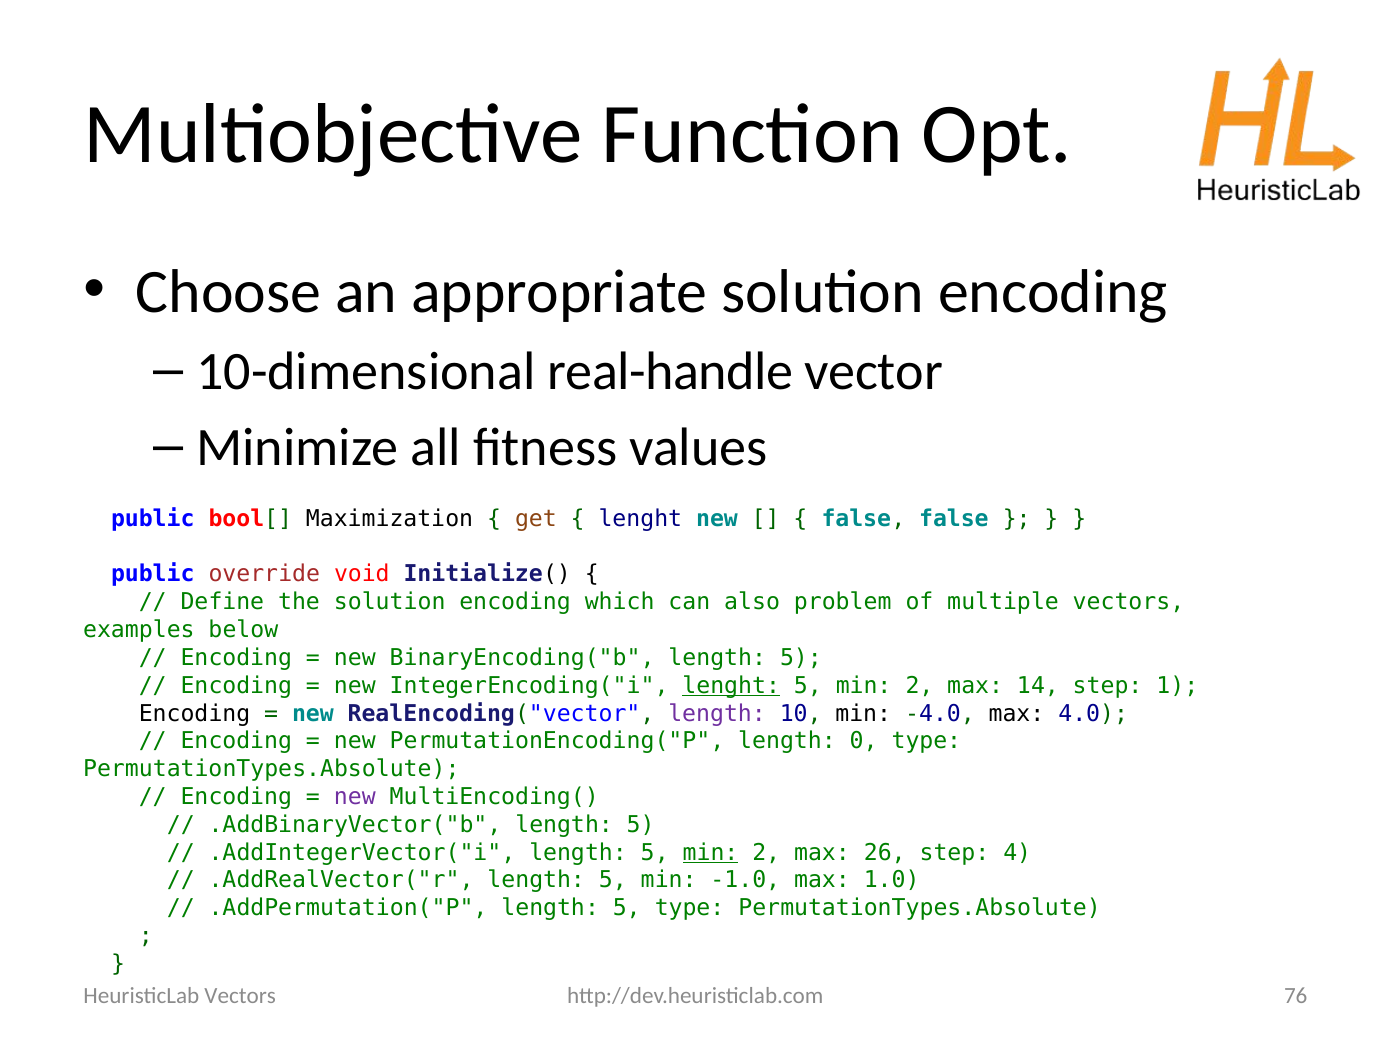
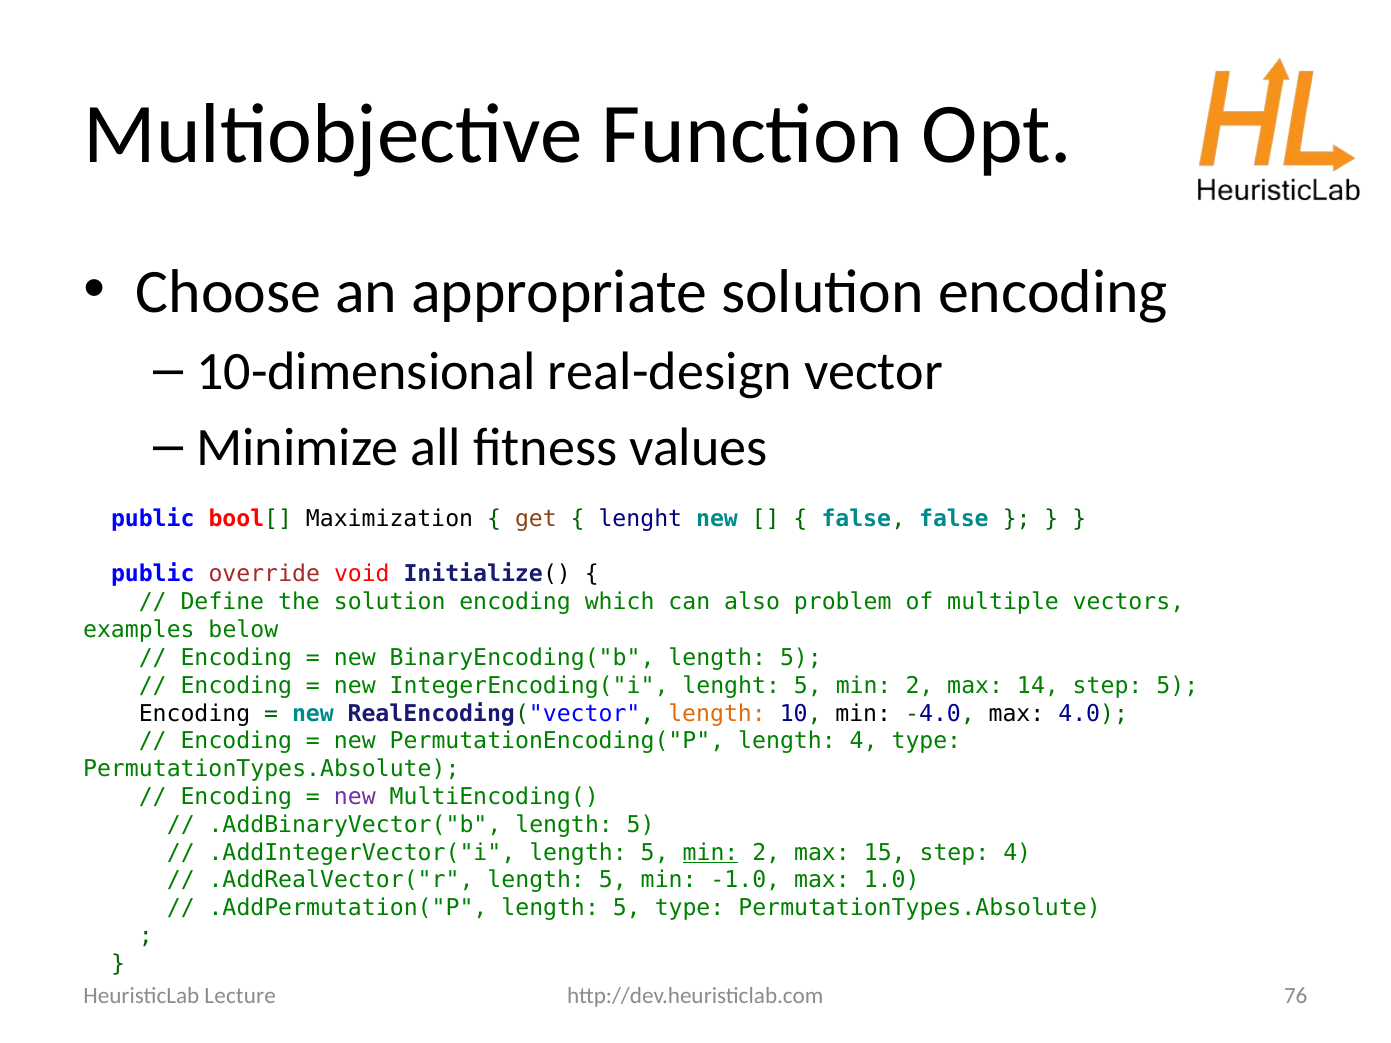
real-handle: real-handle -> real-design
lenght at (731, 686) underline: present -> none
step 1: 1 -> 5
length at (717, 714) colour: purple -> orange
length 0: 0 -> 4
26: 26 -> 15
HeuristicLab Vectors: Vectors -> Lecture
